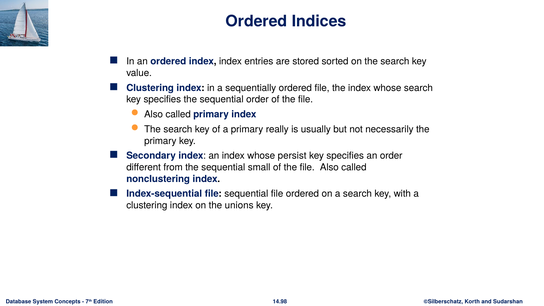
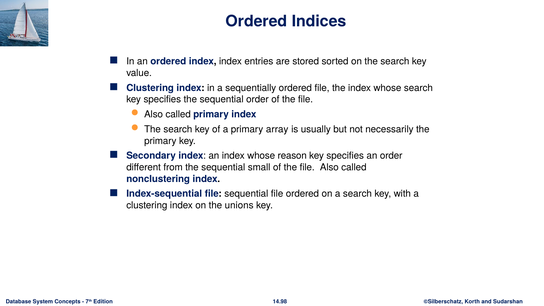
really: really -> array
persist: persist -> reason
